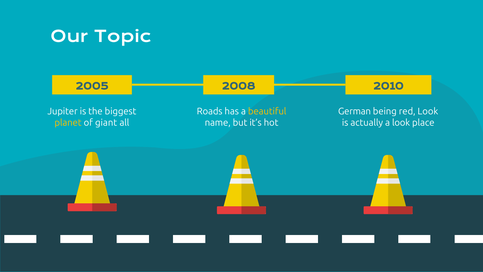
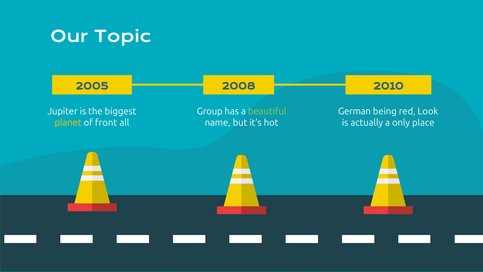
Roads: Roads -> Group
beautiful colour: yellow -> light green
giant: giant -> front
a look: look -> only
